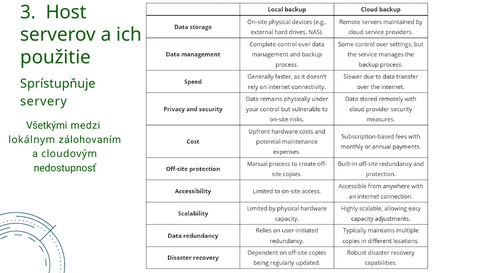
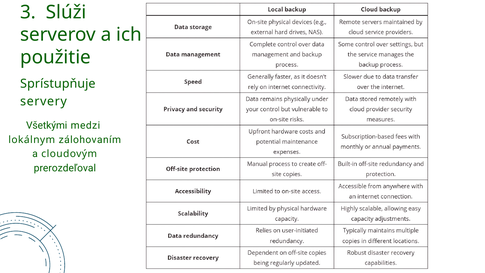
Host: Host -> Slúži
nedostupnosť: nedostupnosť -> prerozdeľoval
